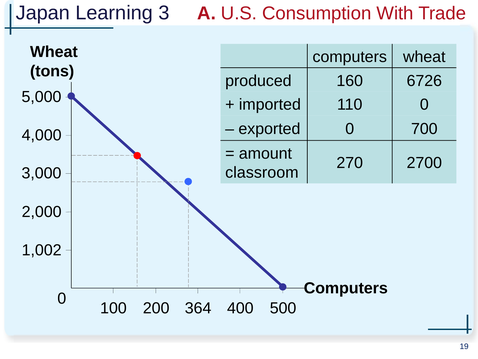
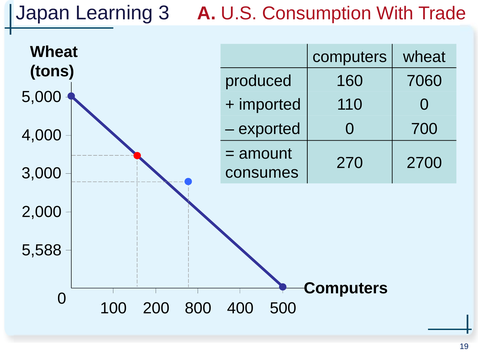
6726: 6726 -> 7060
classroom: classroom -> consumes
1,002: 1,002 -> 5,588
364: 364 -> 800
